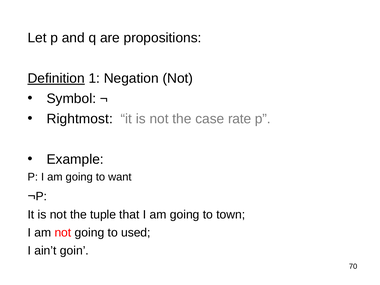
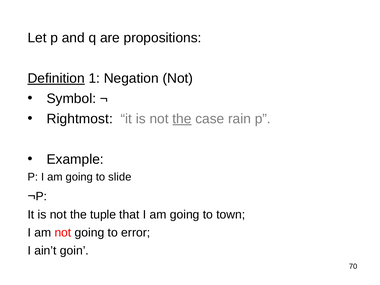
the at (182, 119) underline: none -> present
rate: rate -> rain
want: want -> slide
used: used -> error
